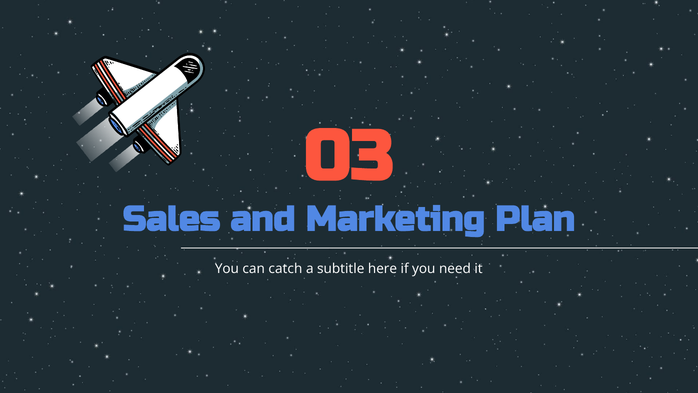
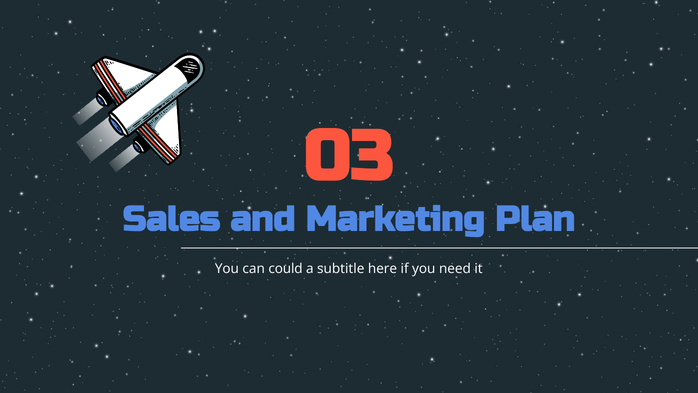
catch: catch -> could
